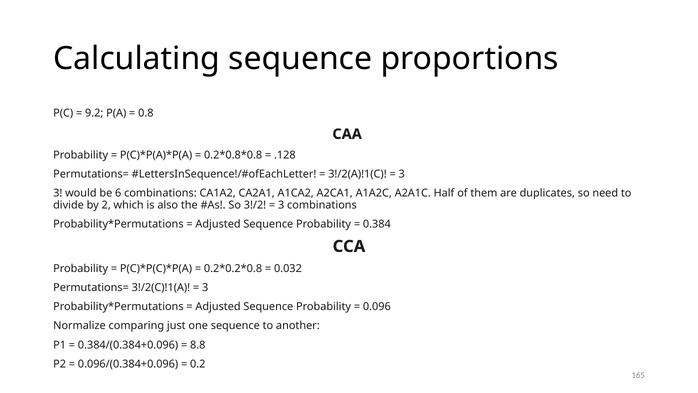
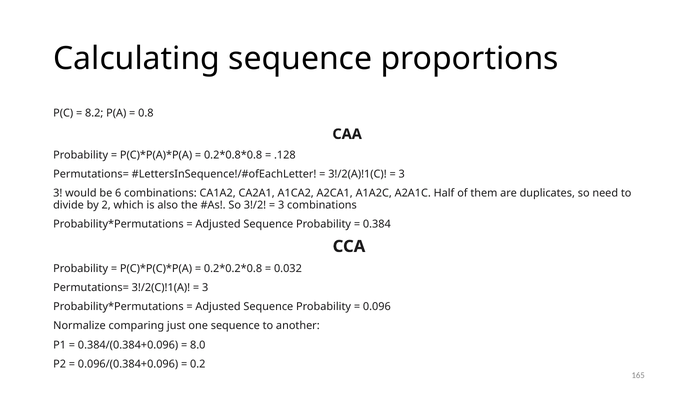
9.2: 9.2 -> 8.2
8.8: 8.8 -> 8.0
